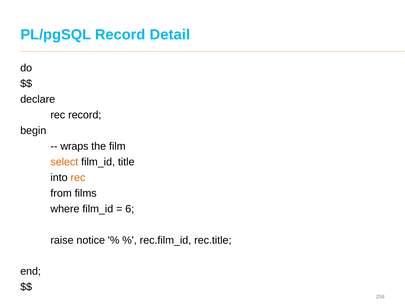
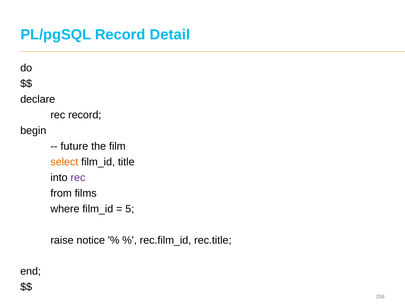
wraps: wraps -> future
rec at (78, 177) colour: orange -> purple
6: 6 -> 5
